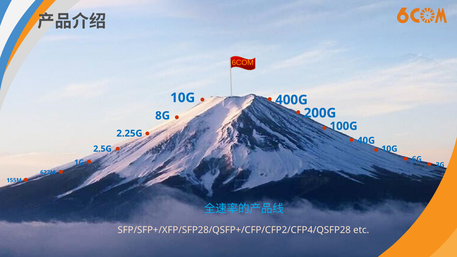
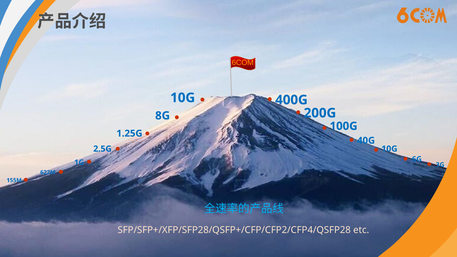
2.25G: 2.25G -> 1.25G
